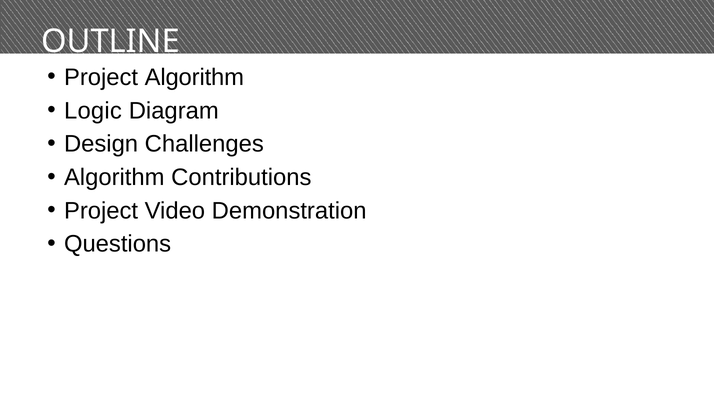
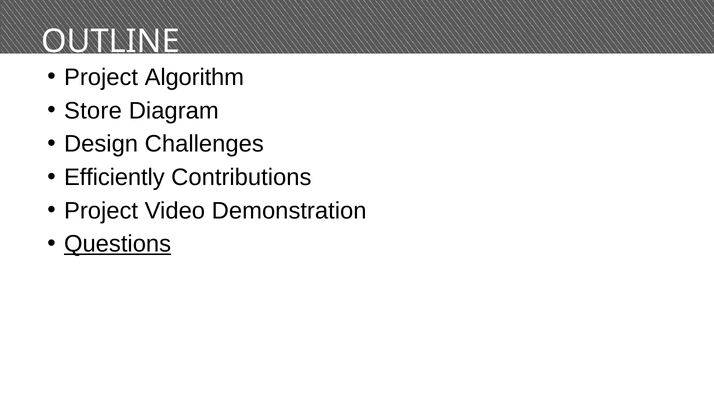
Logic: Logic -> Store
Algorithm at (114, 177): Algorithm -> Efficiently
Questions underline: none -> present
